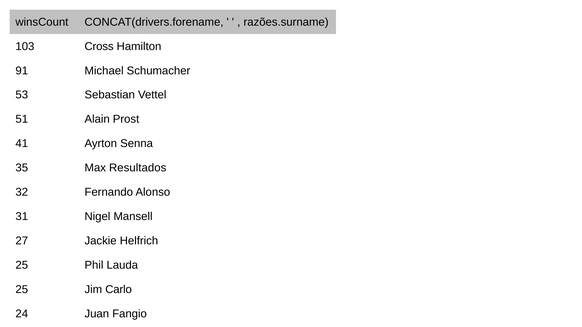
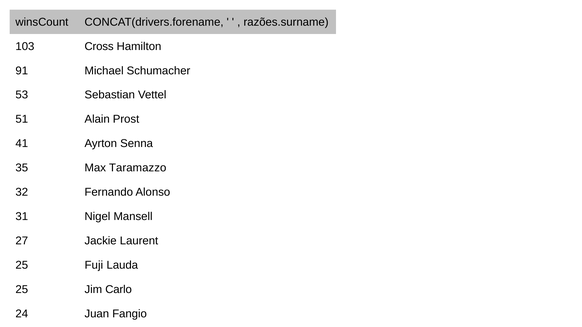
Resultados: Resultados -> Taramazzo
Helfrich: Helfrich -> Laurent
25 Phil: Phil -> Fuji
